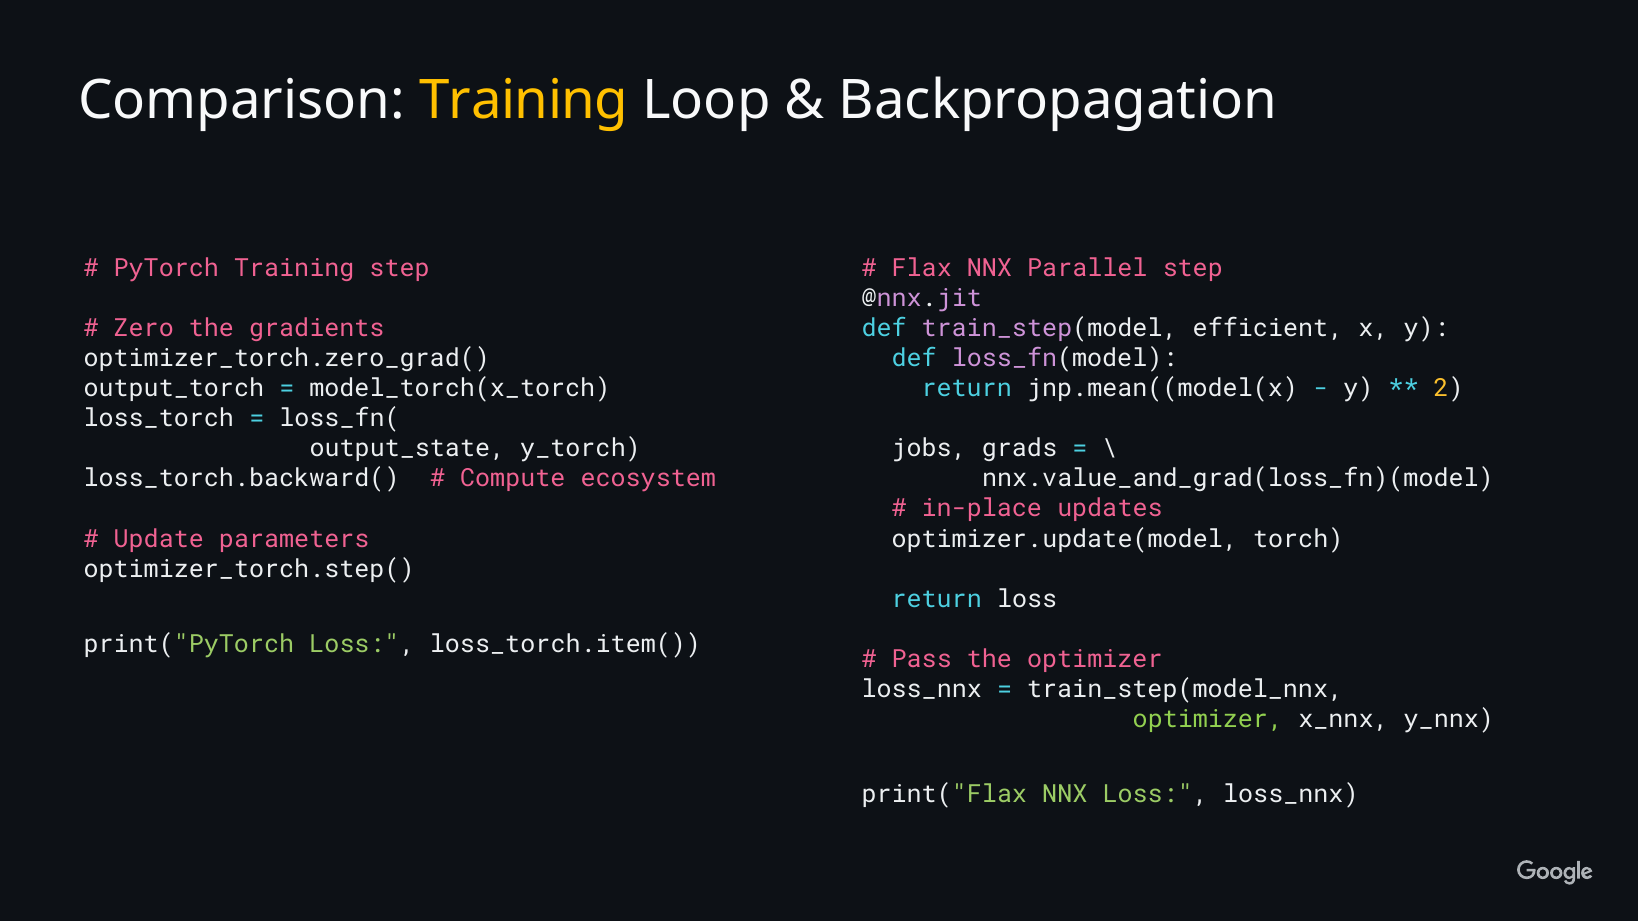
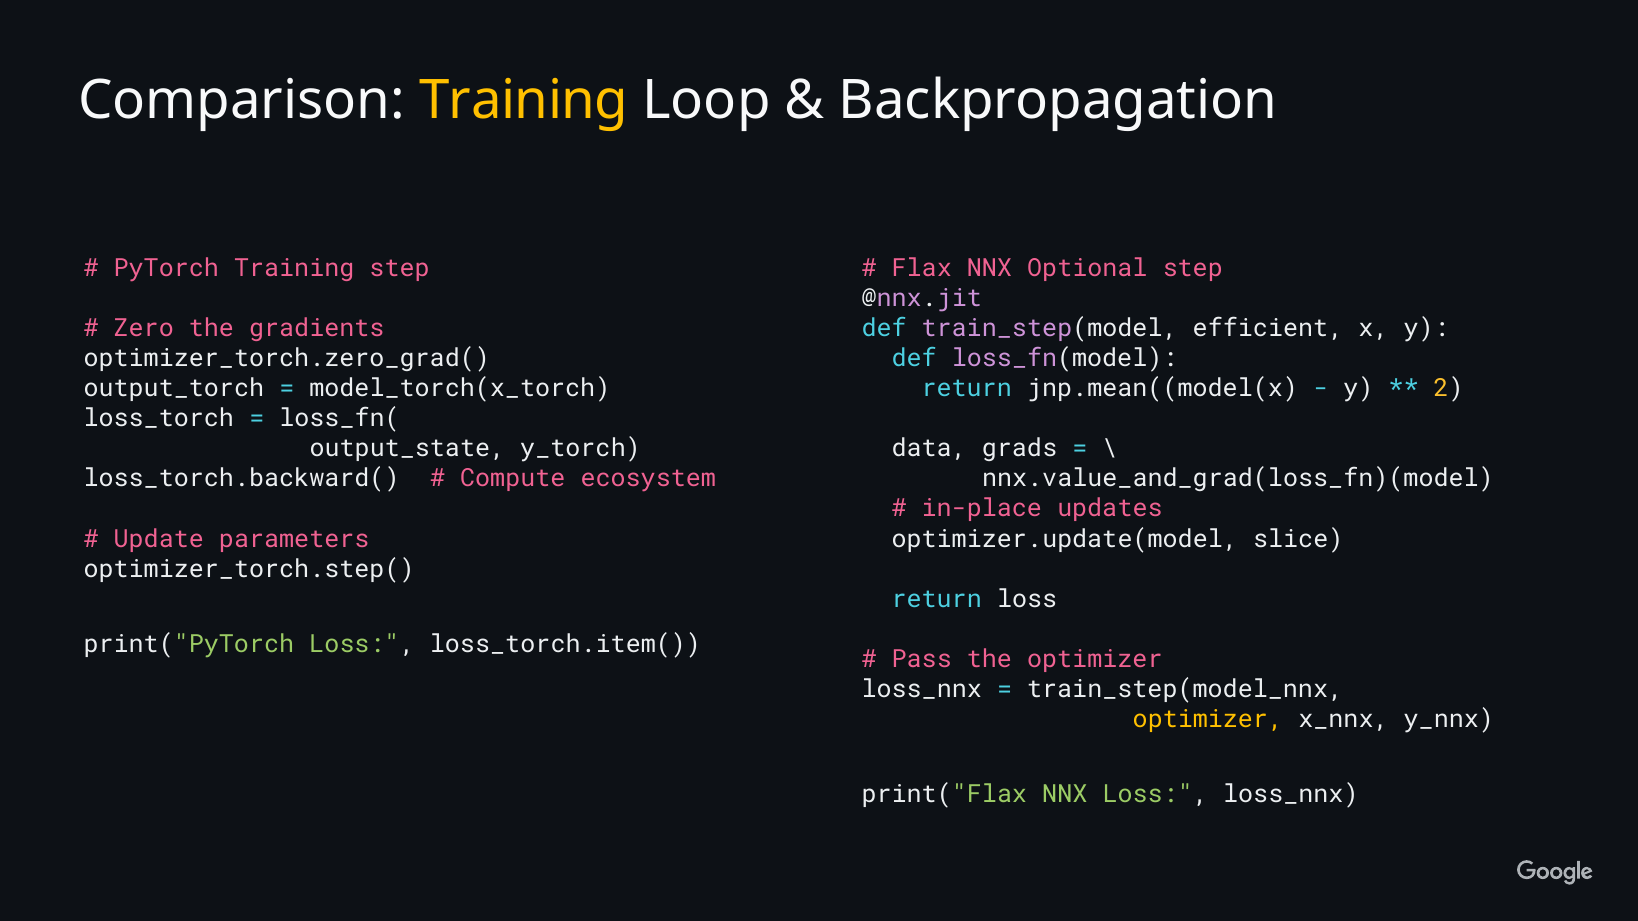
Parallel: Parallel -> Optional
jobs: jobs -> data
torch: torch -> slice
optimizer at (1208, 719) colour: light green -> yellow
